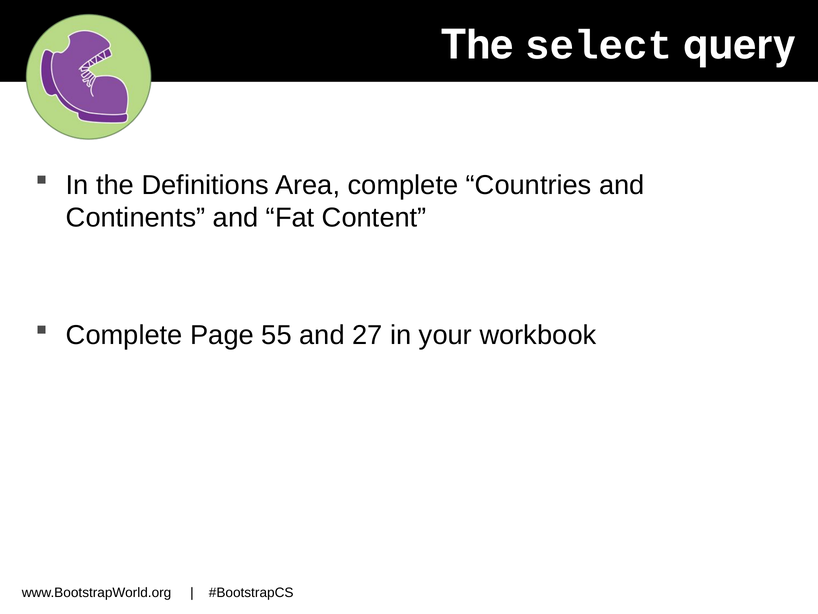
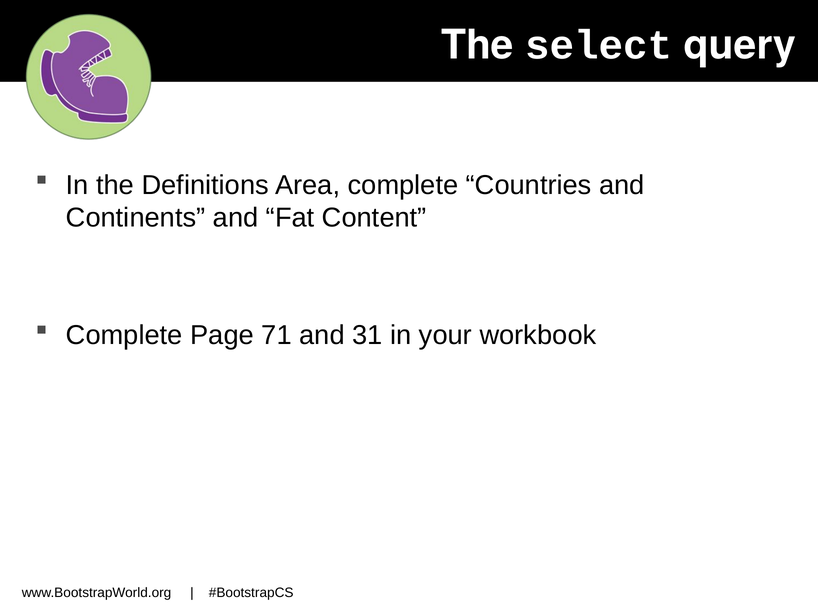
55: 55 -> 71
27: 27 -> 31
